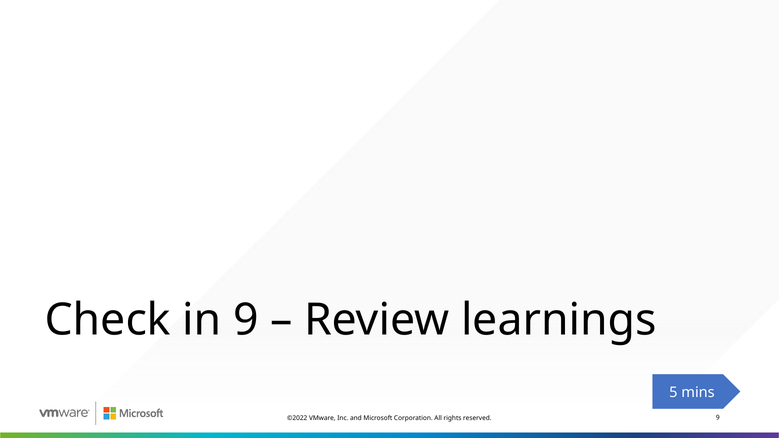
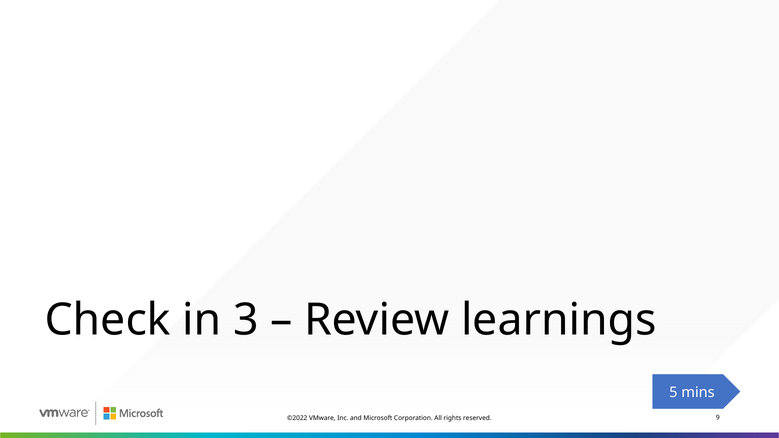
in 9: 9 -> 3
